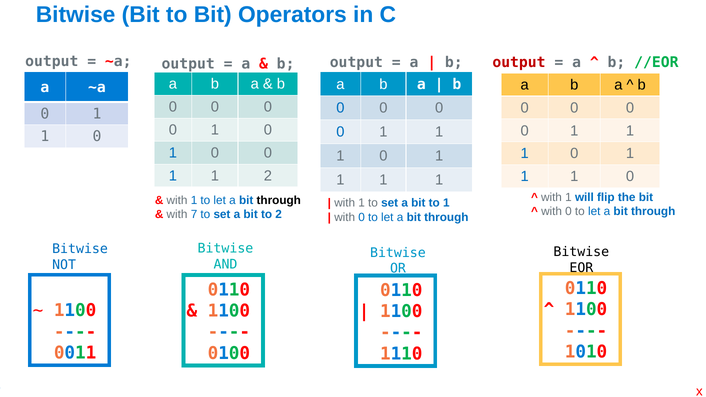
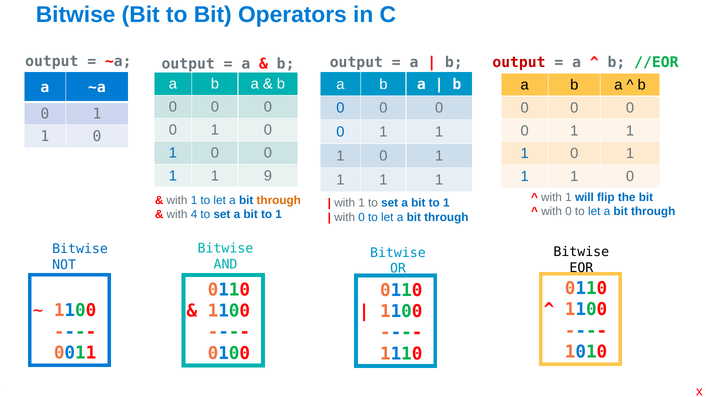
1 2: 2 -> 9
through at (279, 200) colour: black -> orange
7: 7 -> 4
2 at (279, 215): 2 -> 1
